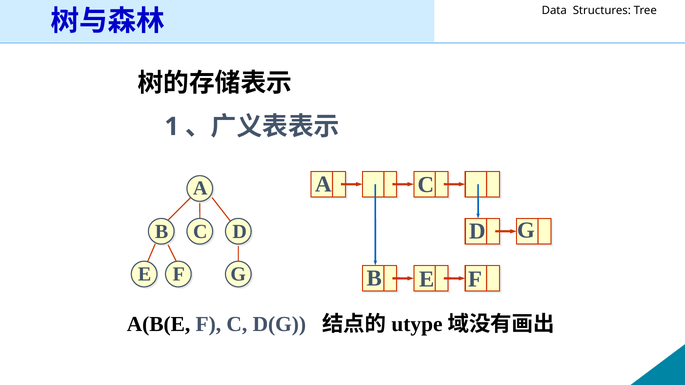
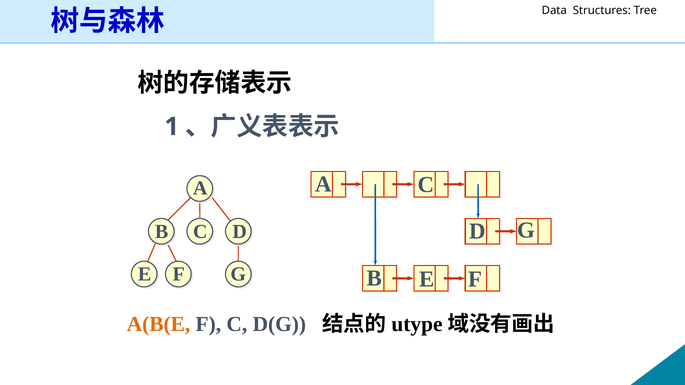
A(B(E colour: black -> orange
